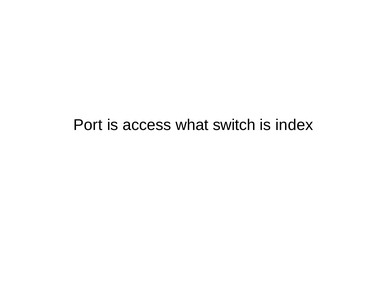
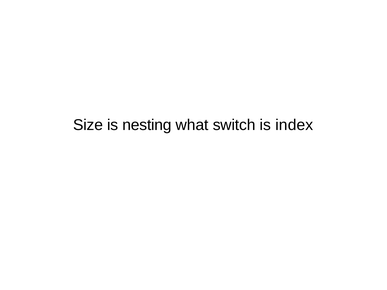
Port: Port -> Size
access: access -> nesting
